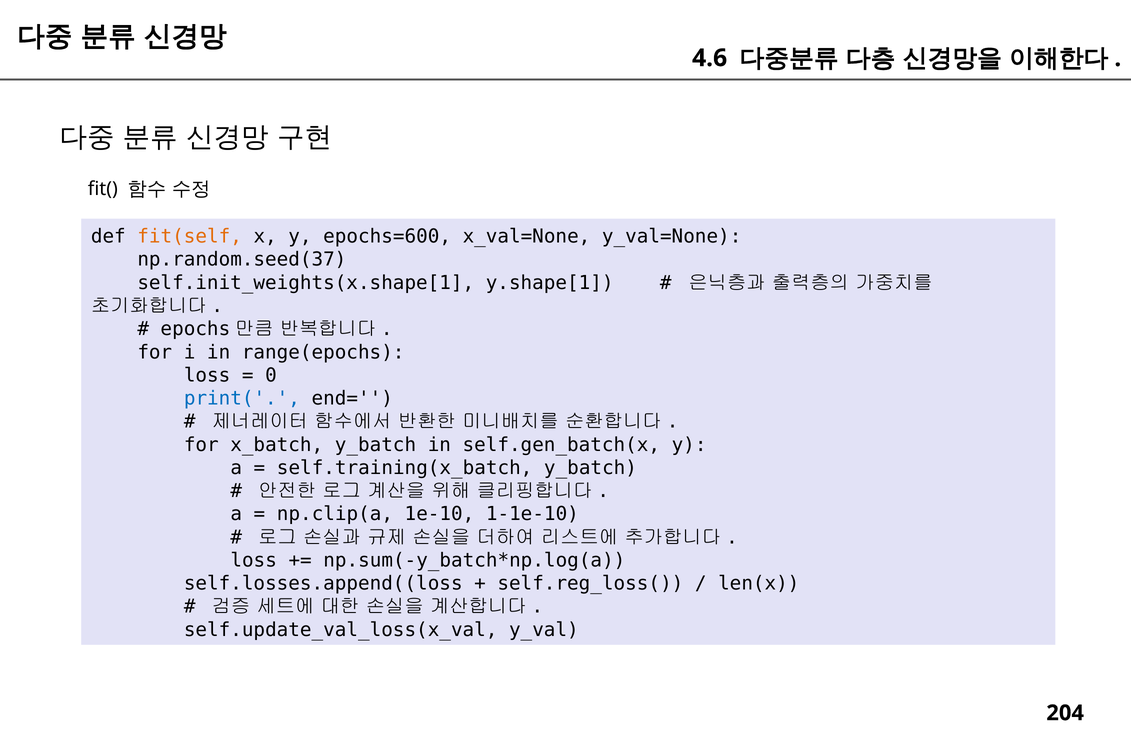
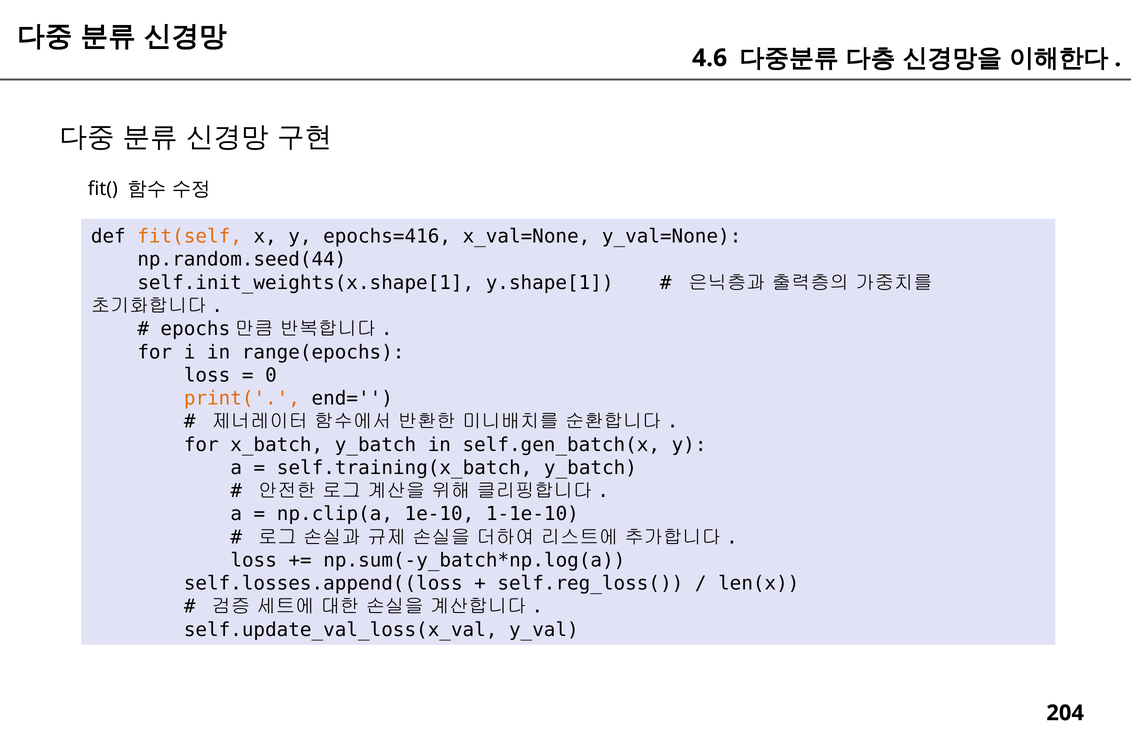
epochs=600: epochs=600 -> epochs=416
np.random.seed(37: np.random.seed(37 -> np.random.seed(44
print( colour: blue -> orange
